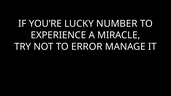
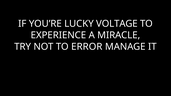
NUMBER: NUMBER -> VOLTAGE
